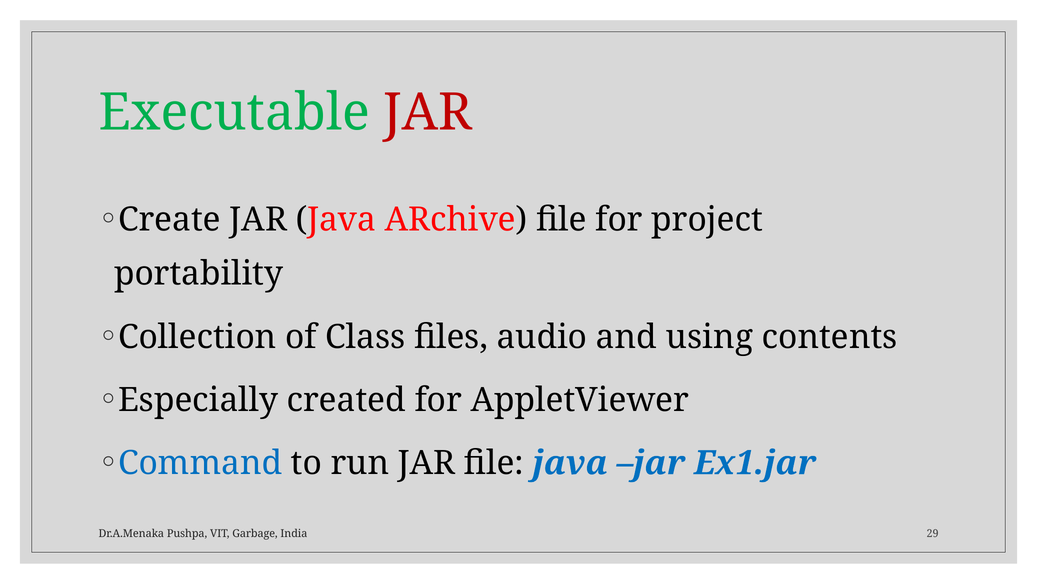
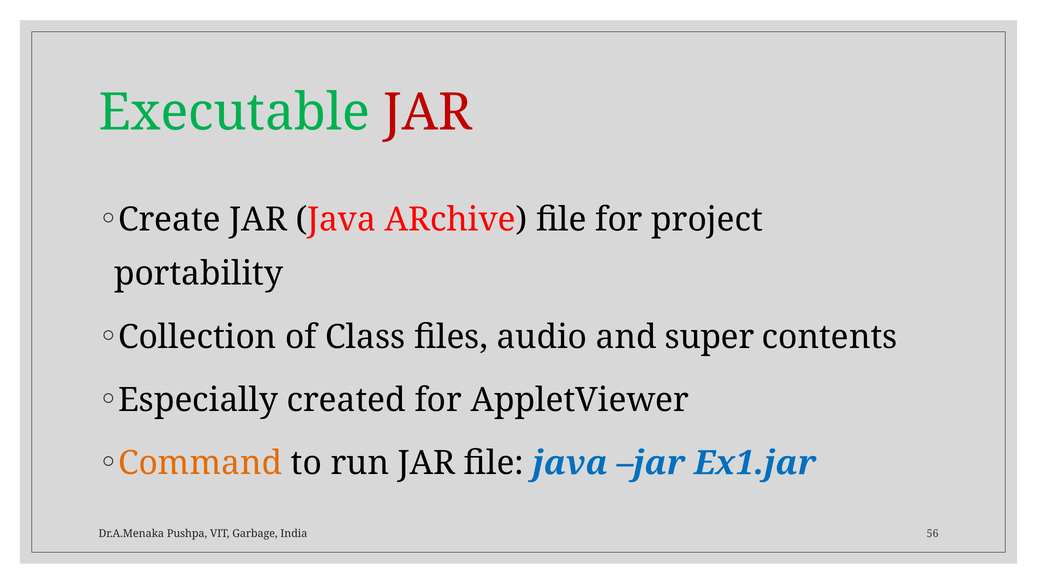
using: using -> super
Command colour: blue -> orange
29: 29 -> 56
